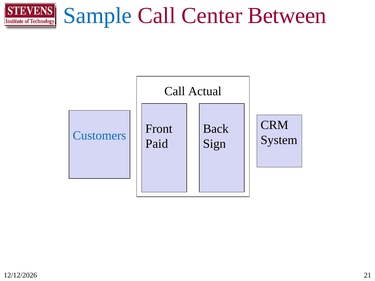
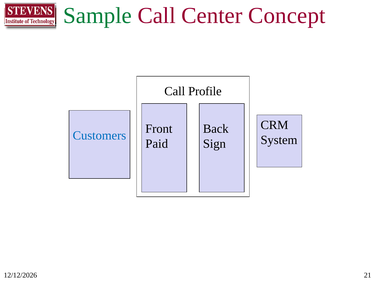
Sample colour: blue -> green
Between: Between -> Concept
Actual: Actual -> Profile
